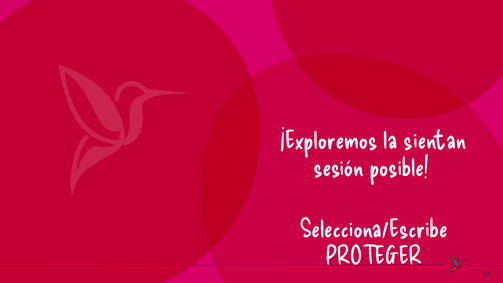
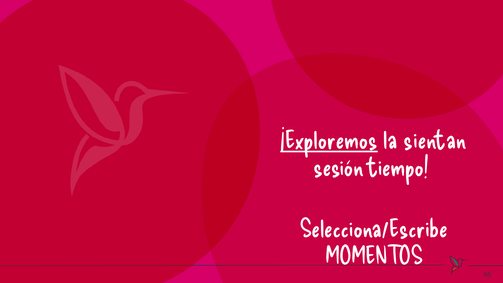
¡Exploremos underline: none -> present
posible: posible -> tiempo
PROTEGER: PROTEGER -> MOMENTOS
